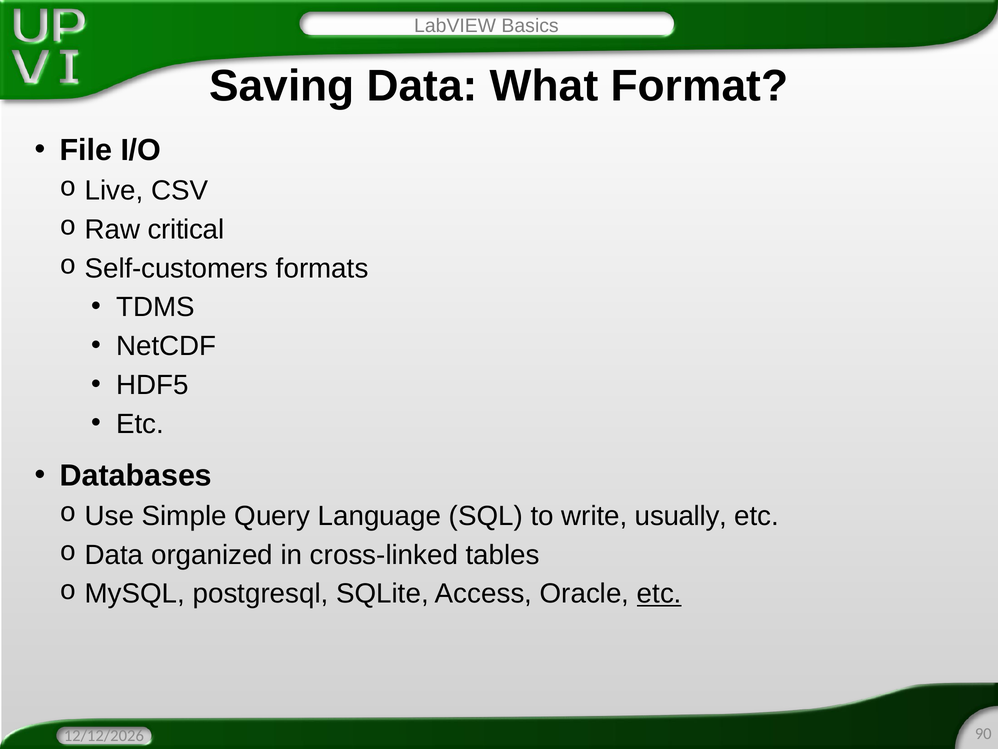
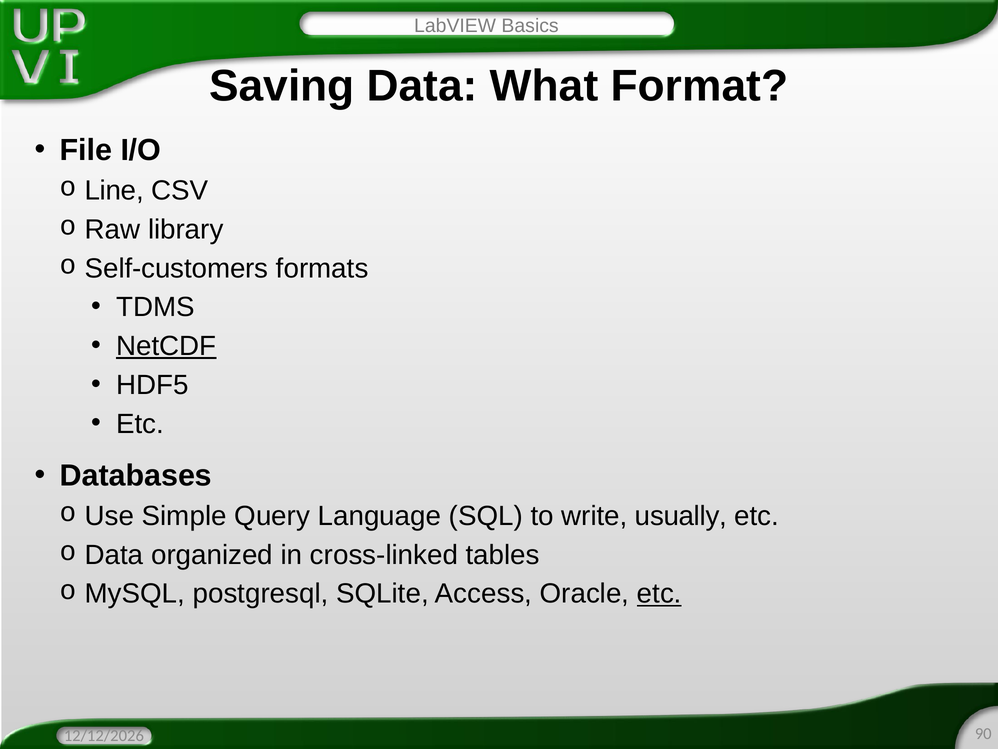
Live: Live -> Line
critical: critical -> library
NetCDF underline: none -> present
